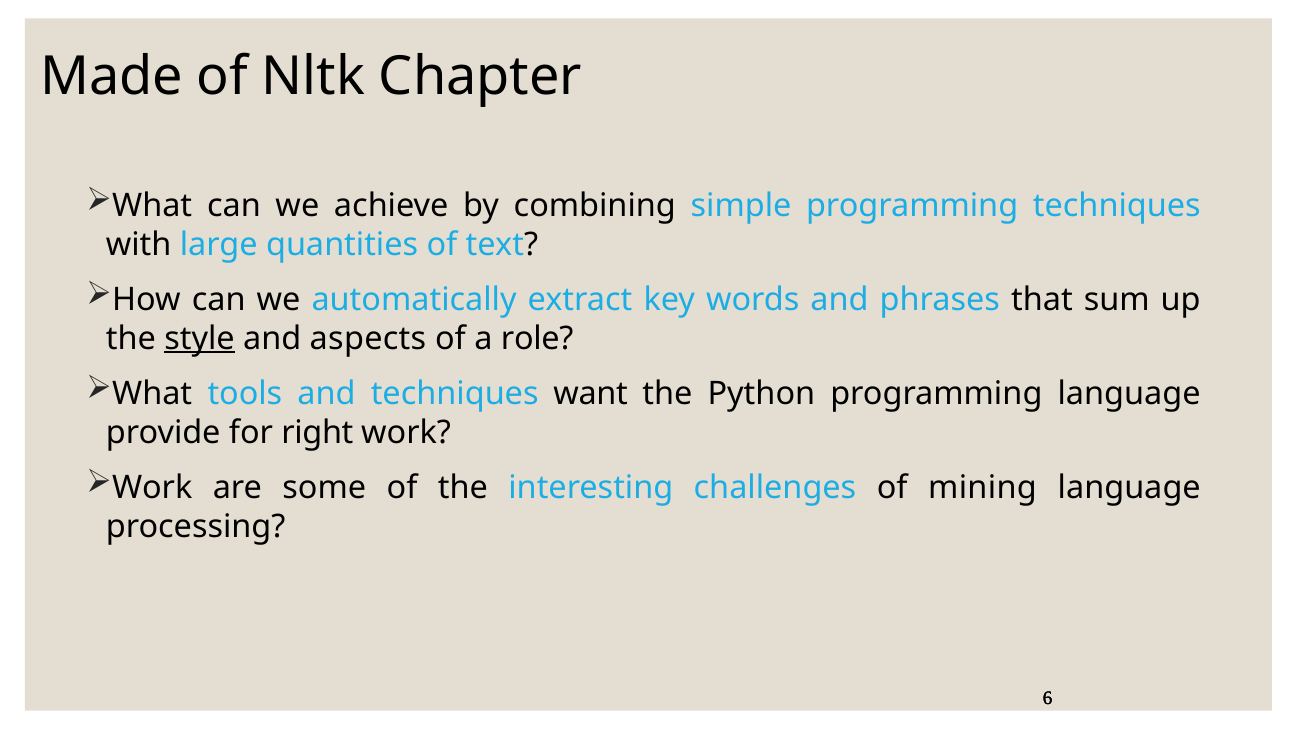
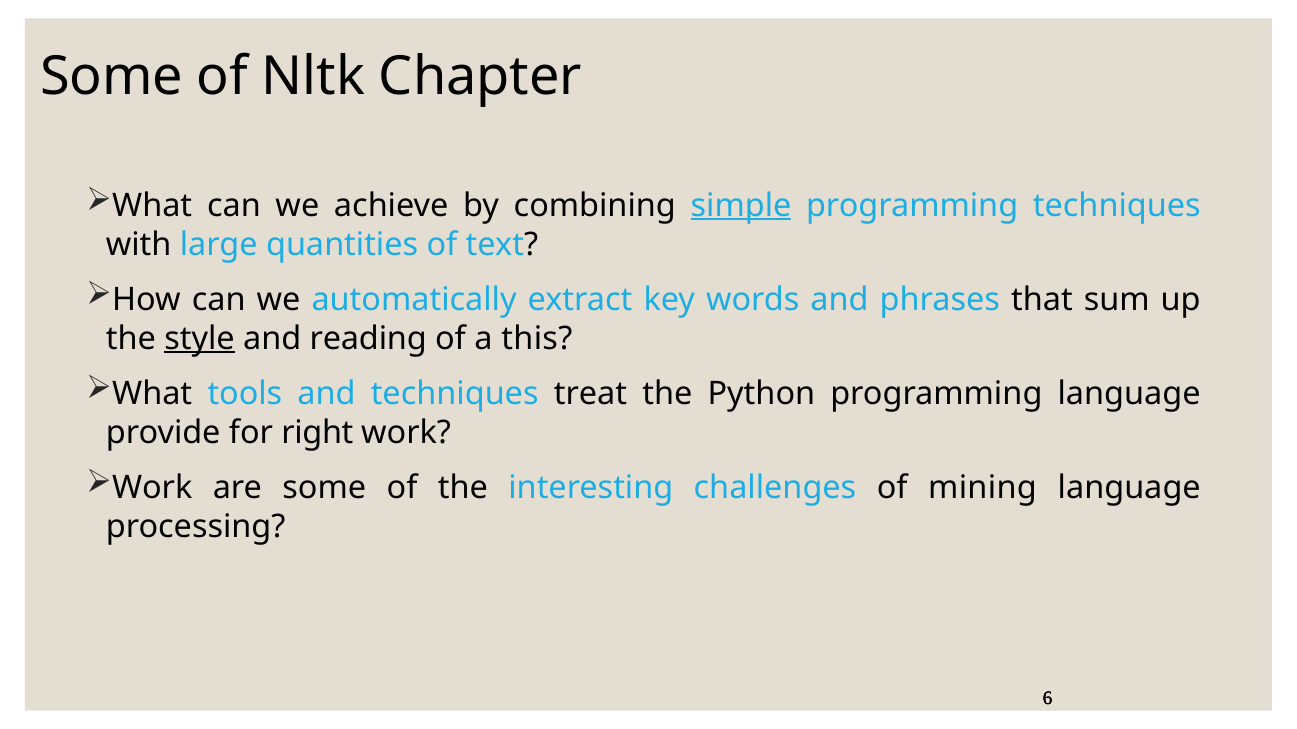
Made at (112, 77): Made -> Some
simple underline: none -> present
aspects: aspects -> reading
role: role -> this
want: want -> treat
